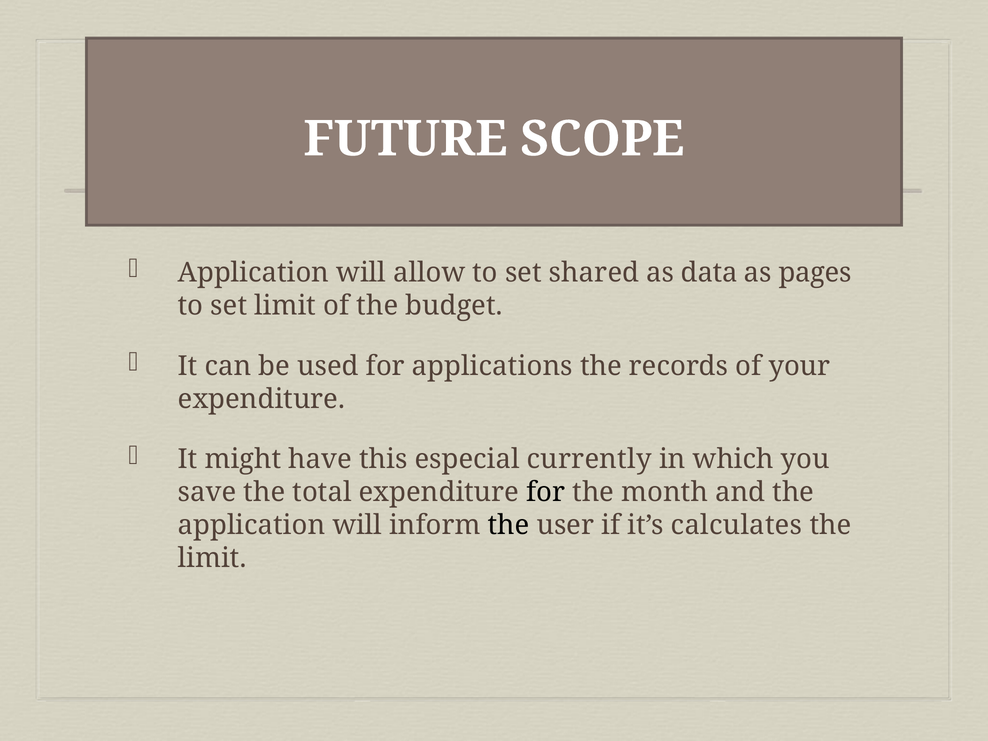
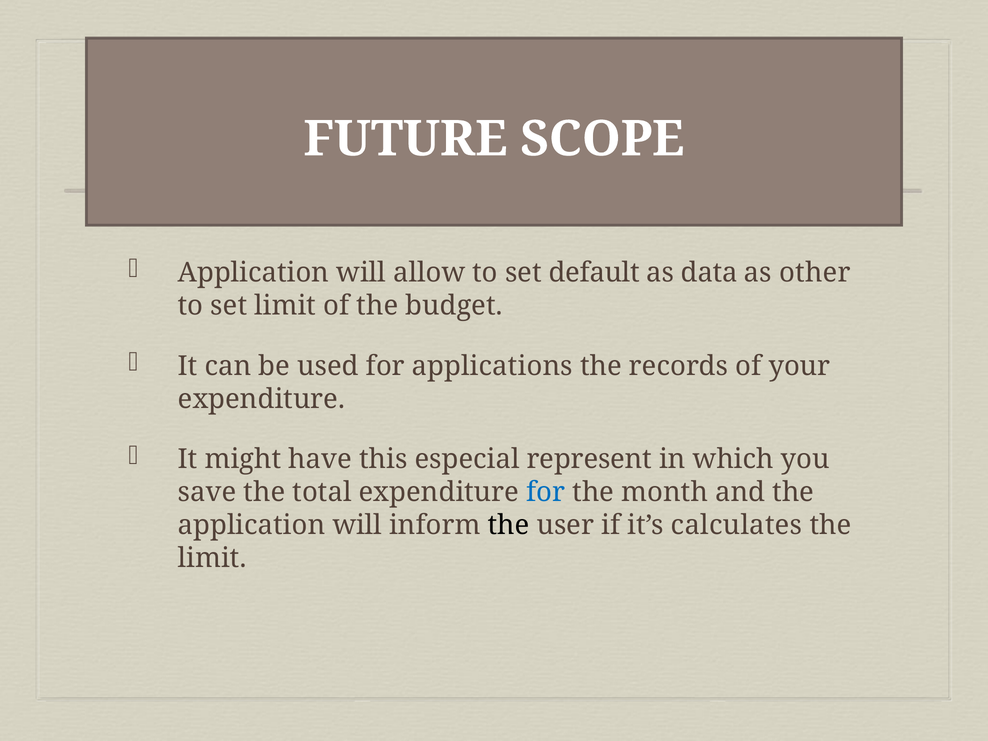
shared: shared -> default
pages: pages -> other
currently: currently -> represent
for at (546, 492) colour: black -> blue
